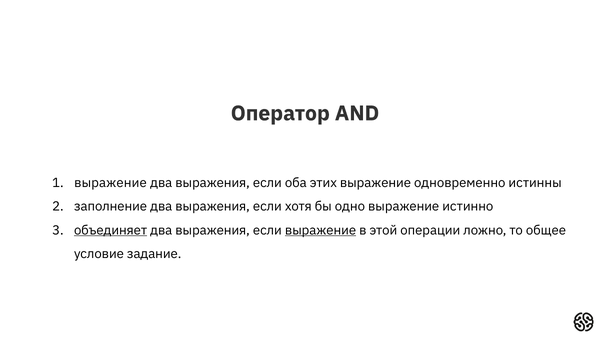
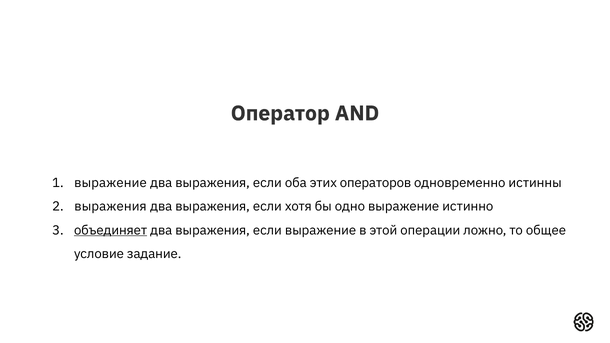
этих выражение: выражение -> операторов
заполнение at (111, 207): заполнение -> выражения
выражение at (321, 230) underline: present -> none
